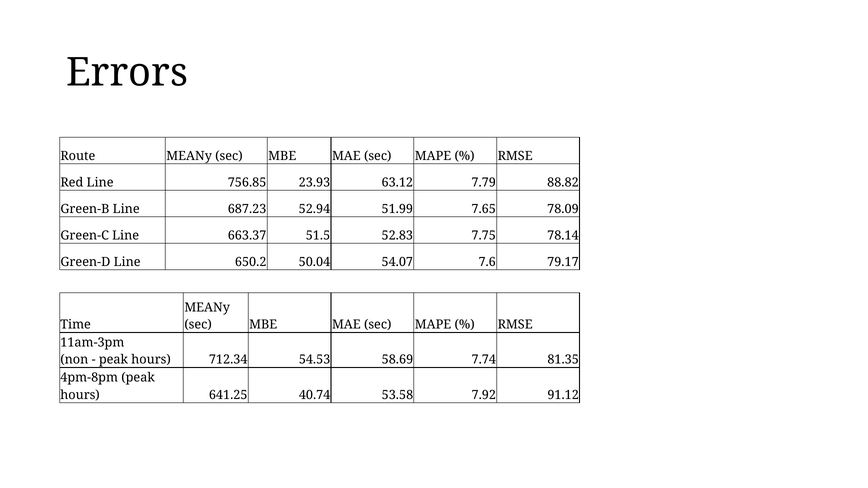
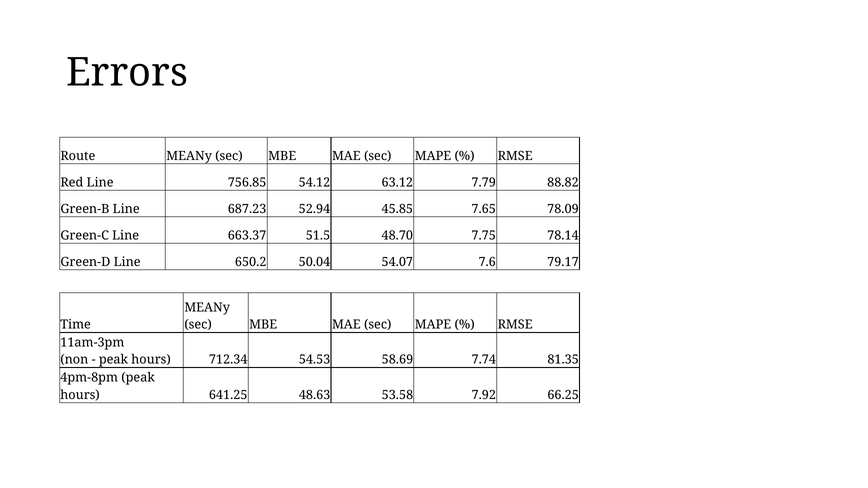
23.93: 23.93 -> 54.12
51.99: 51.99 -> 45.85
52.83: 52.83 -> 48.70
40.74: 40.74 -> 48.63
91.12: 91.12 -> 66.25
